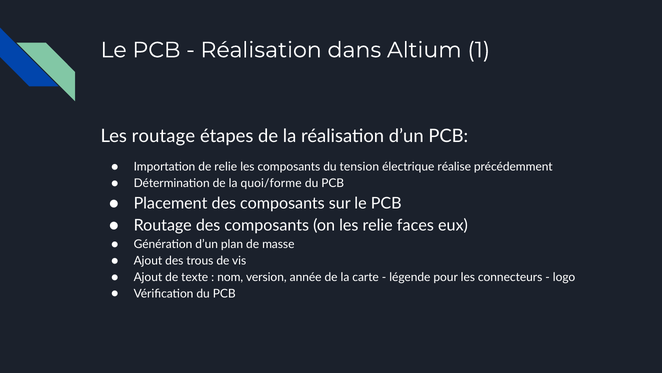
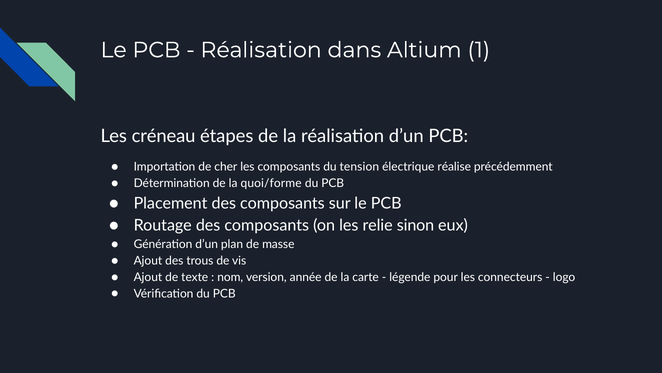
Les routage: routage -> créneau
de relie: relie -> cher
faces: faces -> sinon
